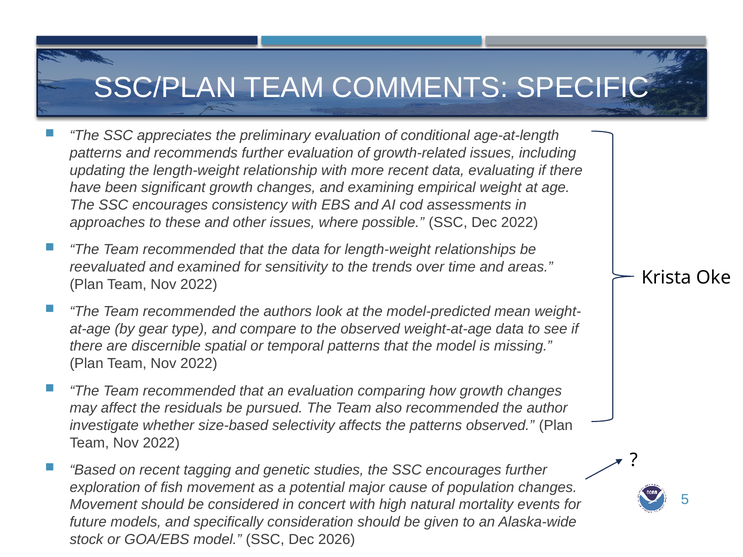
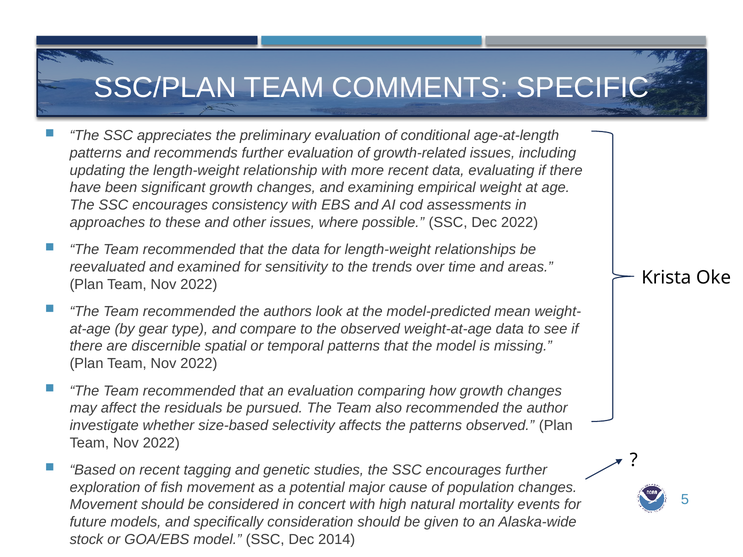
2026: 2026 -> 2014
